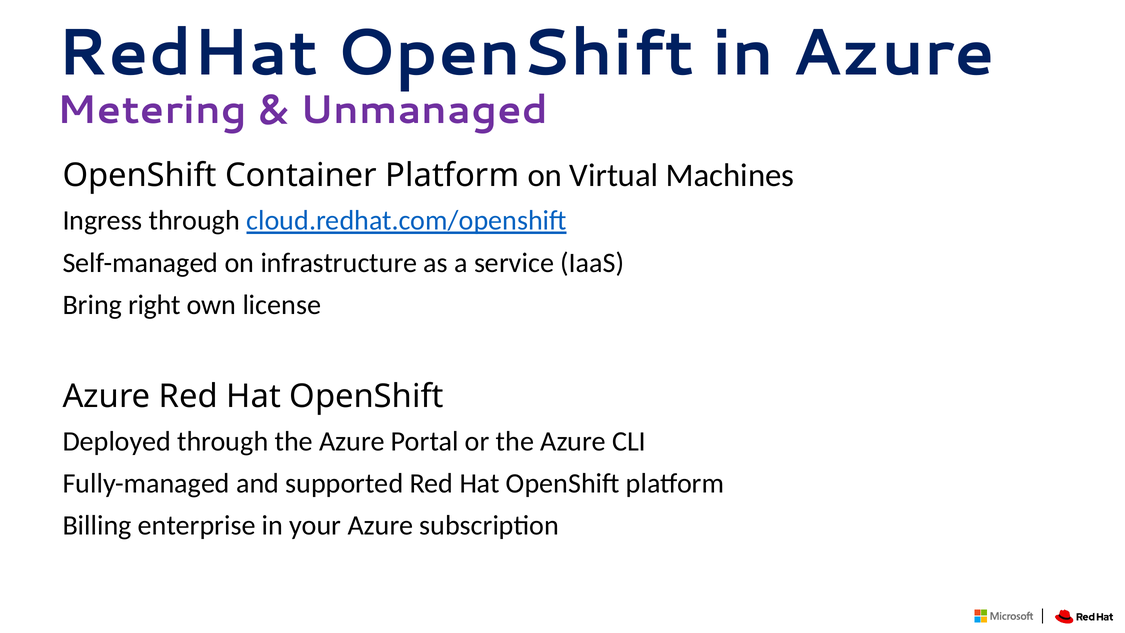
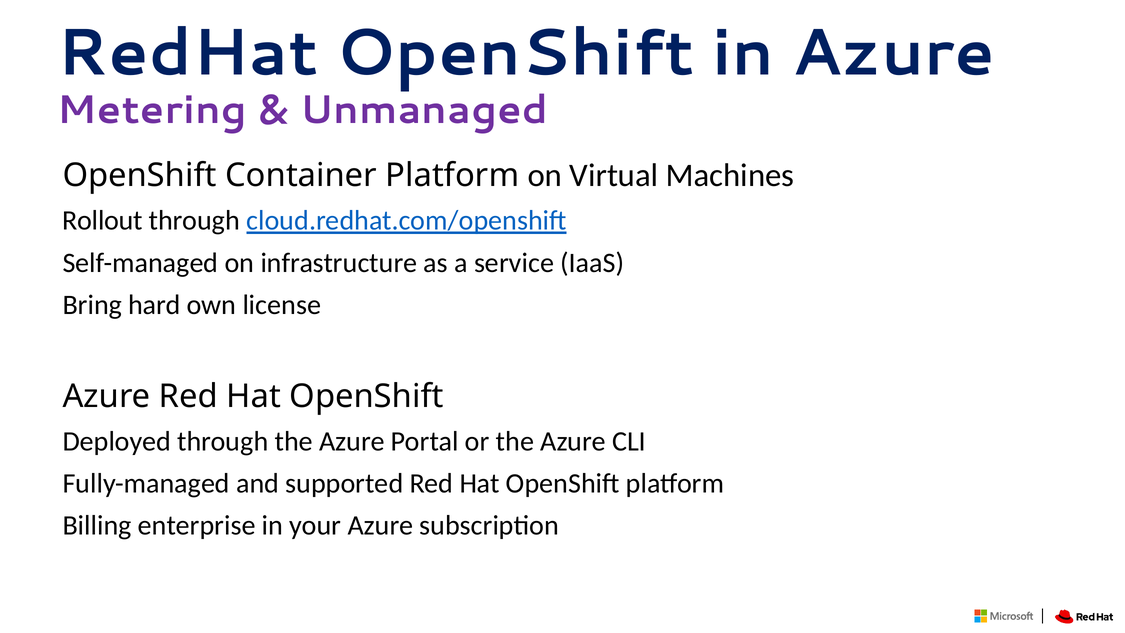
Ingress: Ingress -> Rollout
right: right -> hard
